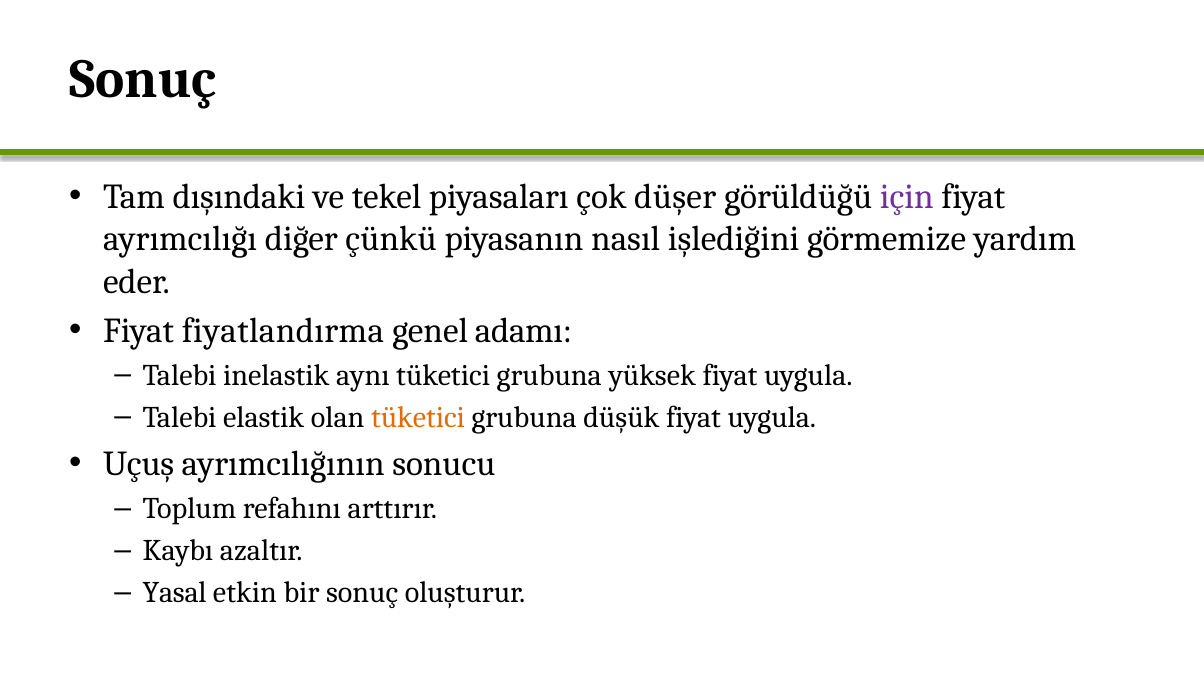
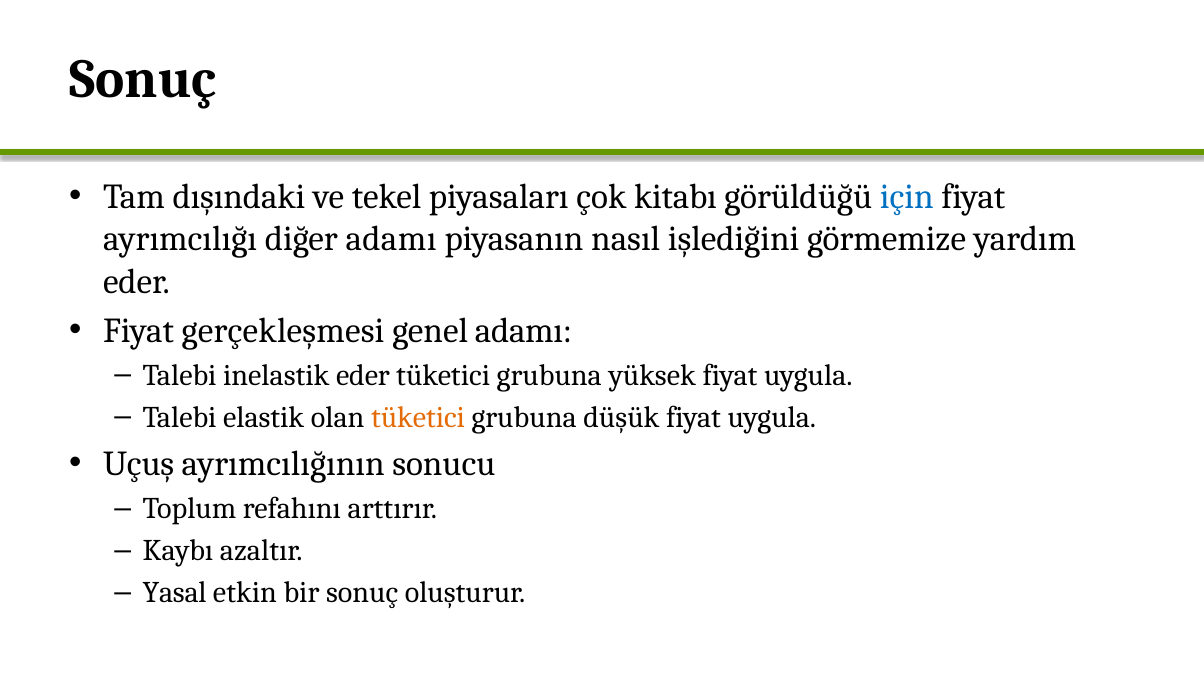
düşer: düşer -> kitabı
için colour: purple -> blue
diğer çünkü: çünkü -> adamı
fiyatlandırma: fiyatlandırma -> gerçekleşmesi
inelastik aynı: aynı -> eder
